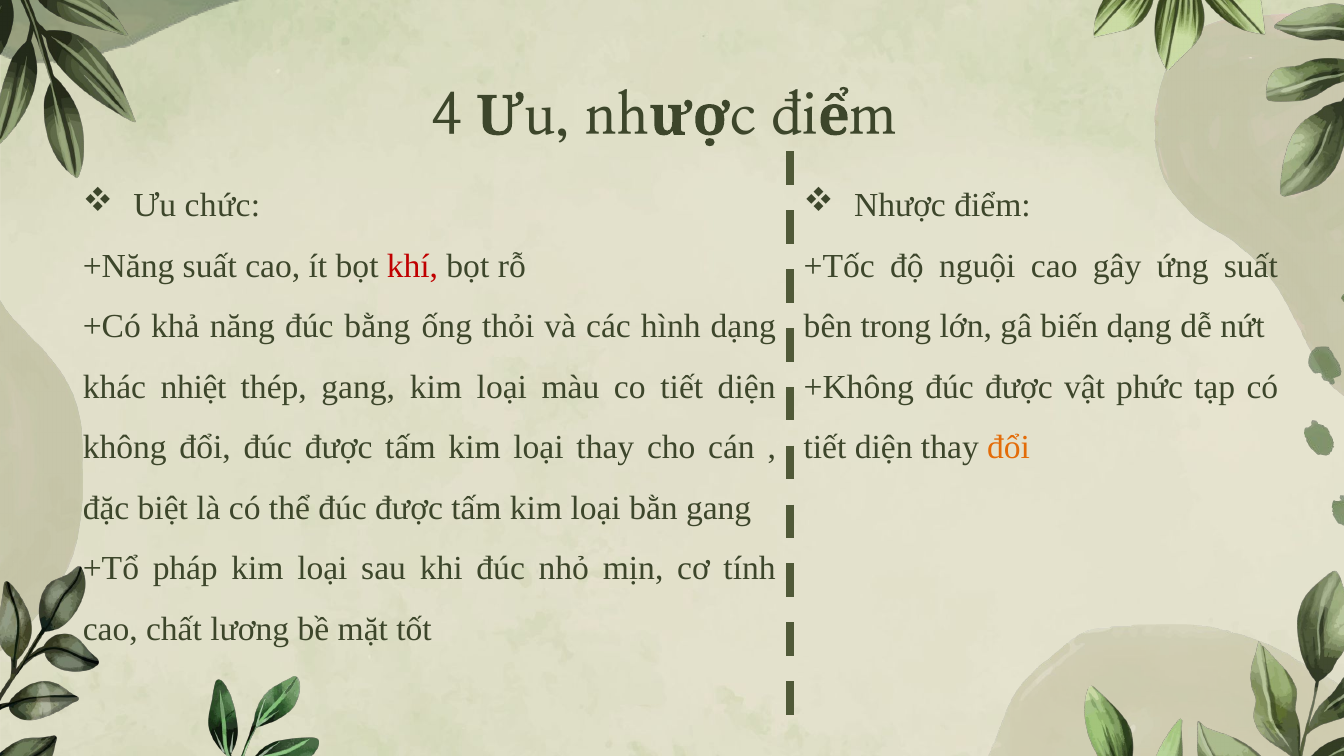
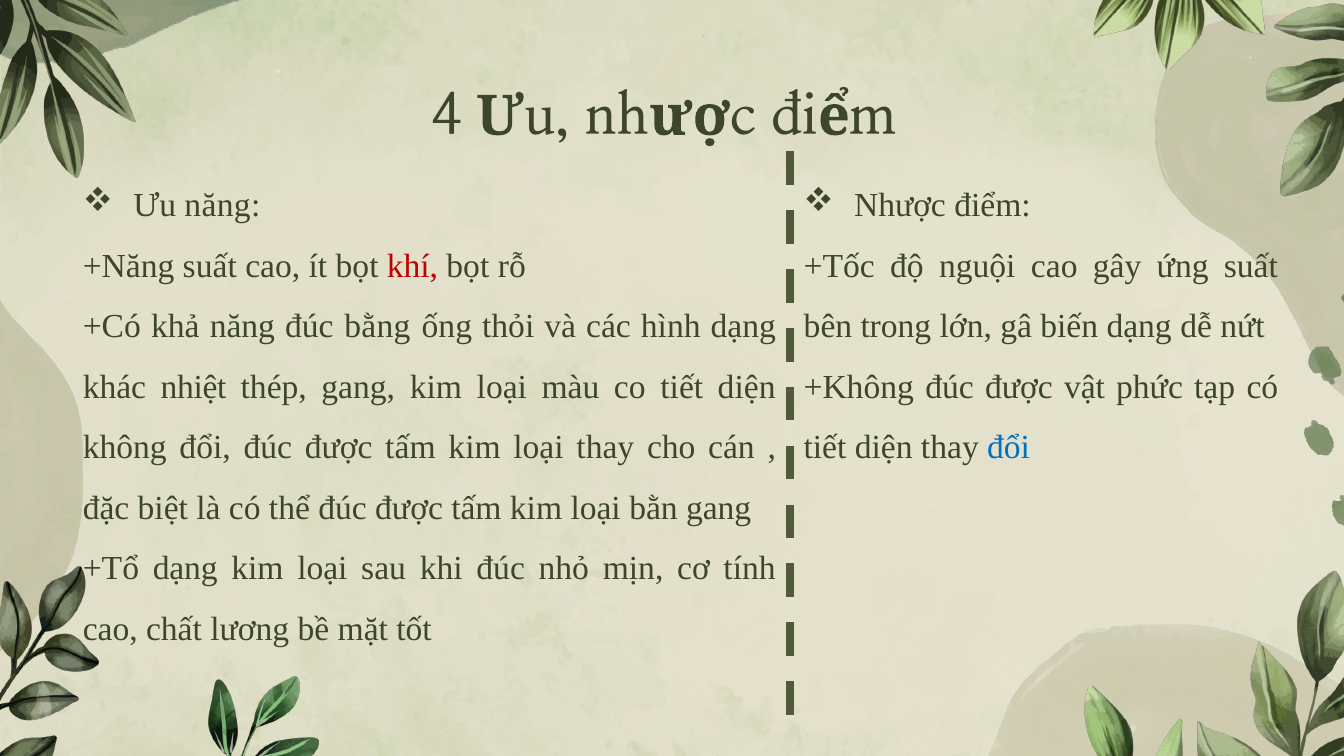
Ưu chức: chức -> năng
đổi at (1009, 448) colour: orange -> blue
+Tổ pháp: pháp -> dạng
